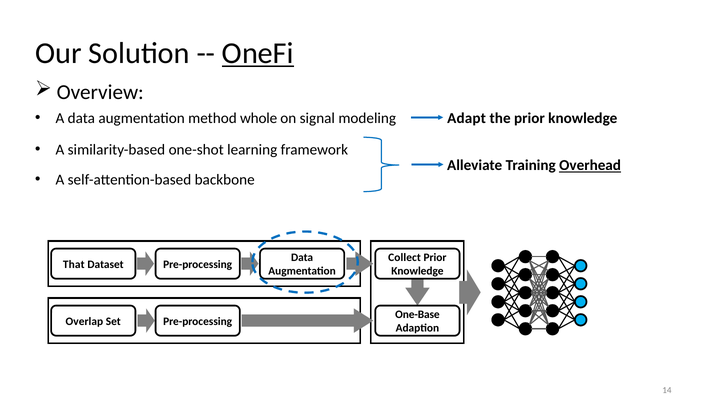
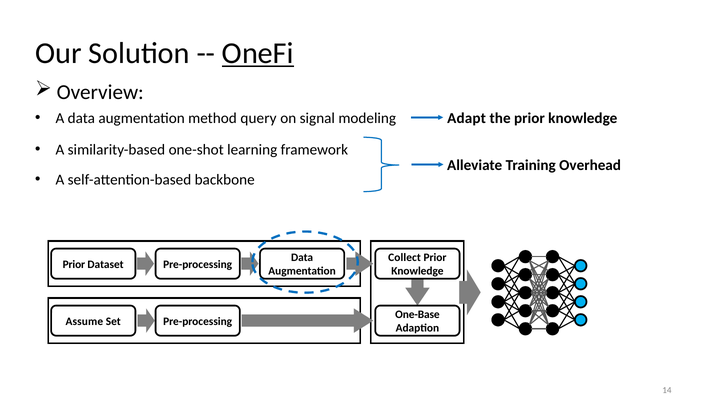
whole: whole -> query
Overhead underline: present -> none
That at (74, 264): That -> Prior
Overlap: Overlap -> Assume
